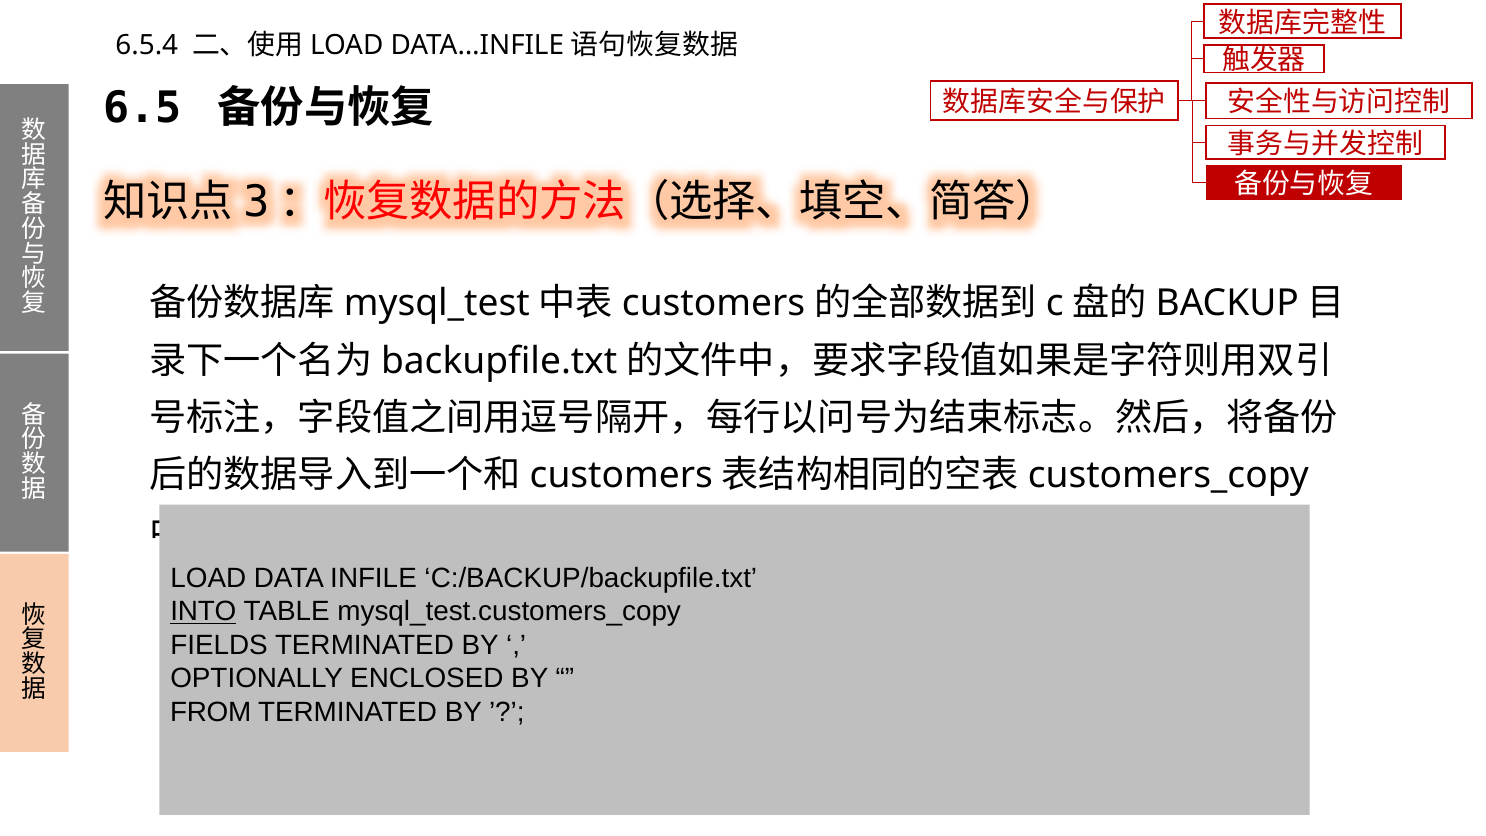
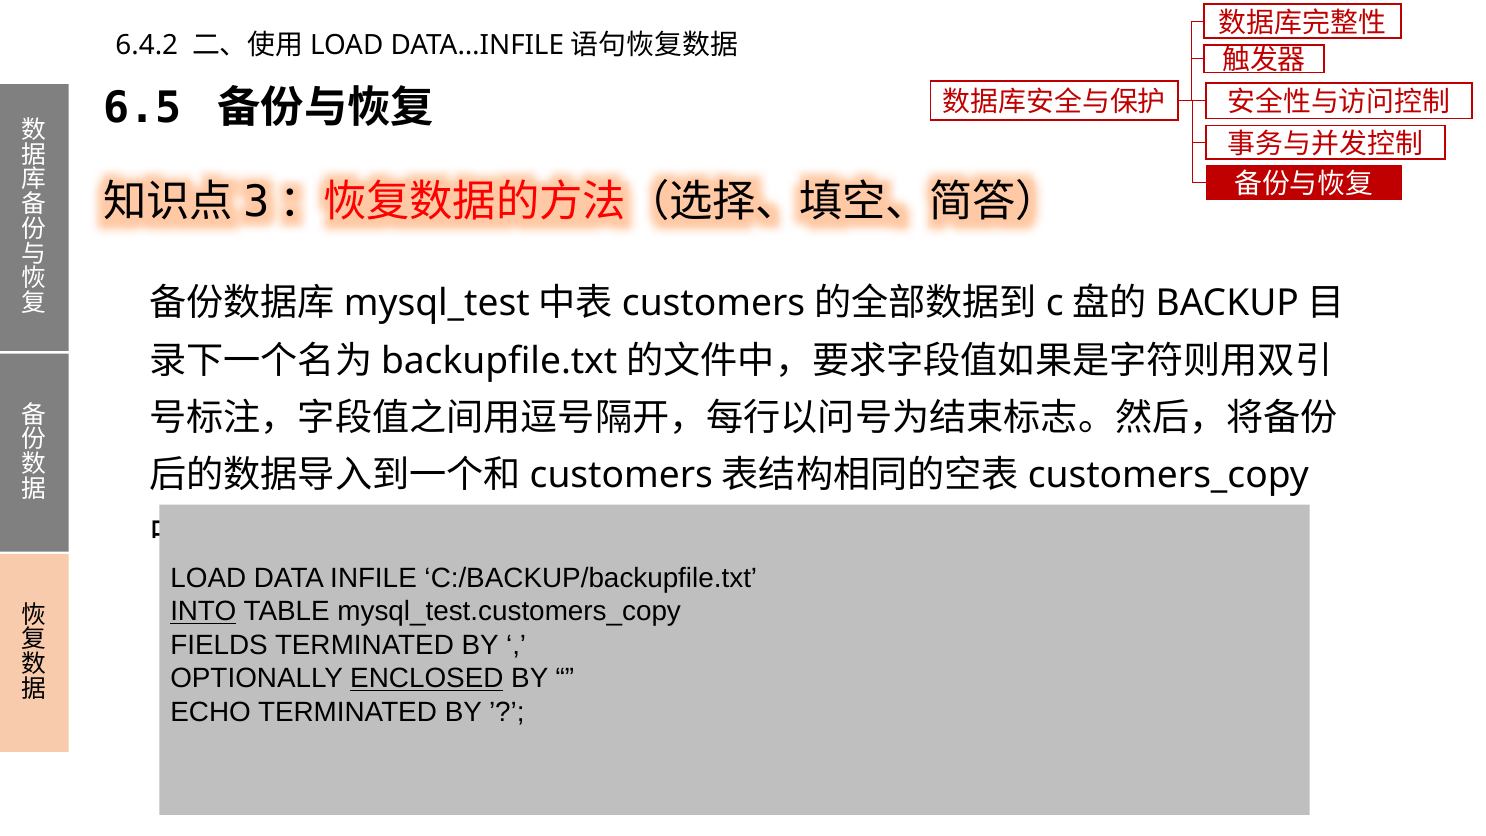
6.5.4: 6.5.4 -> 6.4.2
ENCLOSED underline: none -> present
FROM: FROM -> ECHO
